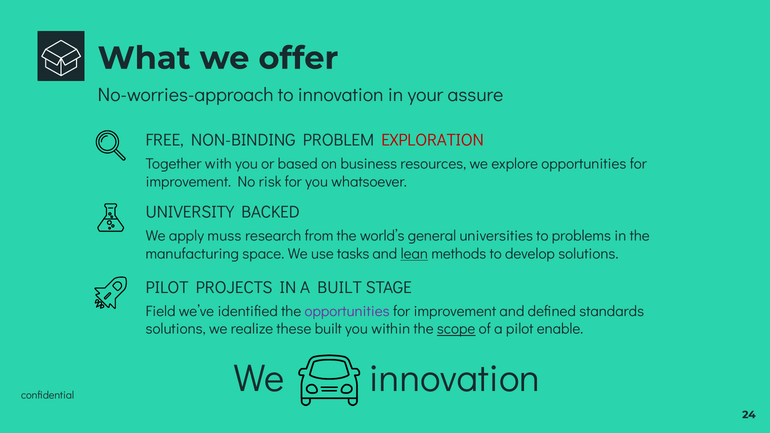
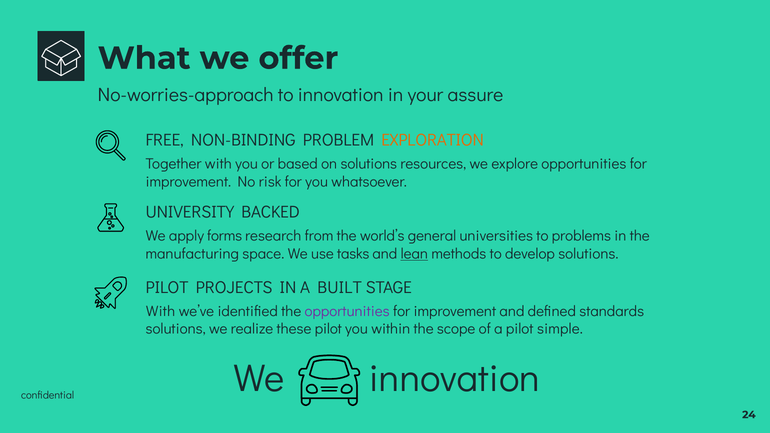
EXPLORATION colour: red -> orange
on business: business -> solutions
muss: muss -> forms
Field at (161, 311): Field -> With
these built: built -> pilot
scope underline: present -> none
enable: enable -> simple
